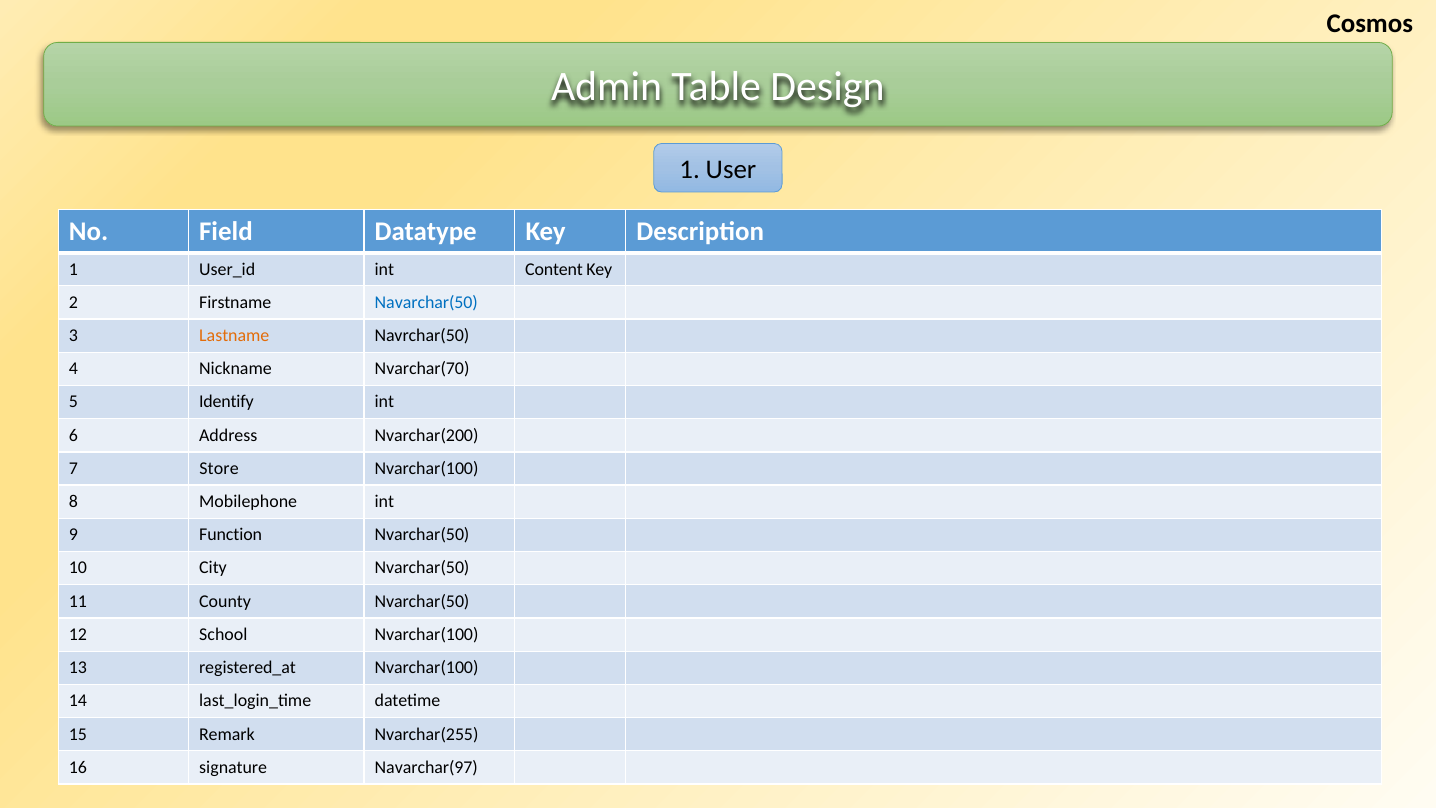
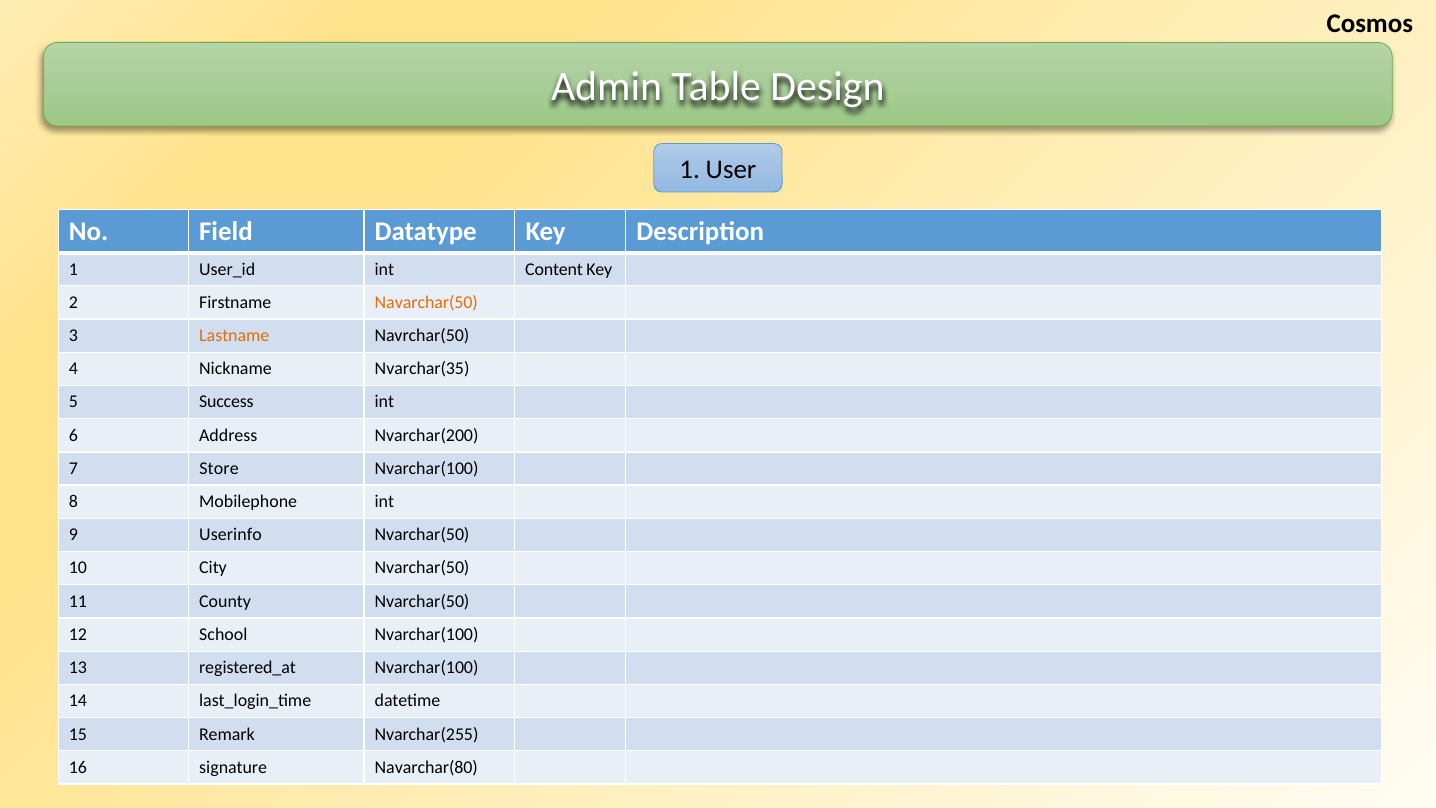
Navarchar(50 colour: blue -> orange
Nvarchar(70: Nvarchar(70 -> Nvarchar(35
Identify: Identify -> Success
Function: Function -> Userinfo
Navarchar(97: Navarchar(97 -> Navarchar(80
